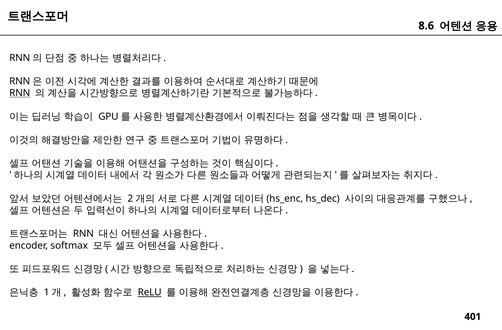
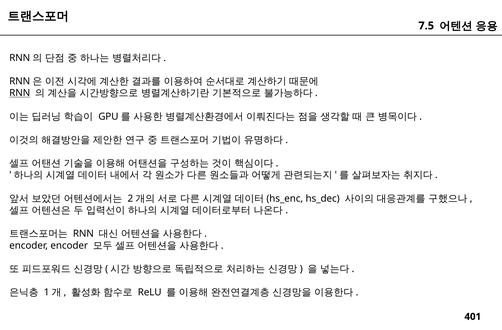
8.6: 8.6 -> 7.5
encoder softmax: softmax -> encoder
ReLU underline: present -> none
